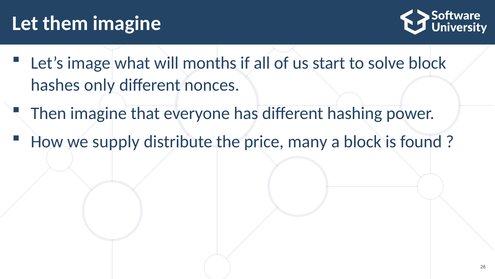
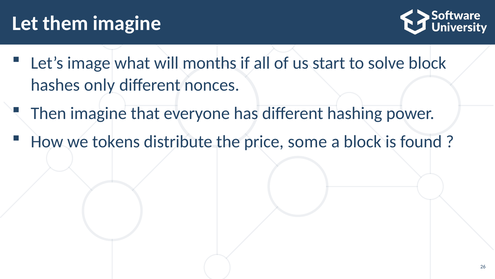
supply: supply -> tokens
many: many -> some
